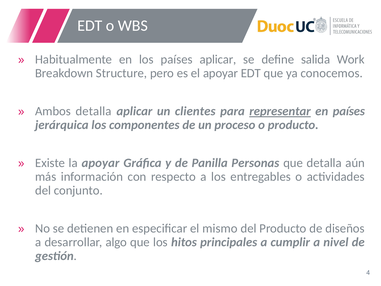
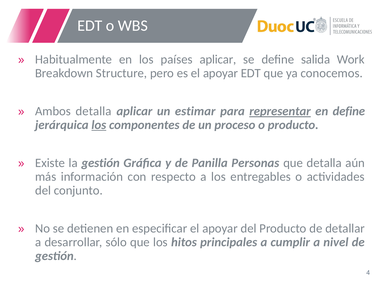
clientes: clientes -> estimar
en países: países -> define
los at (99, 125) underline: none -> present
la apoyar: apoyar -> gestión
especificar el mismo: mismo -> apoyar
diseños: diseños -> detallar
algo: algo -> sólo
